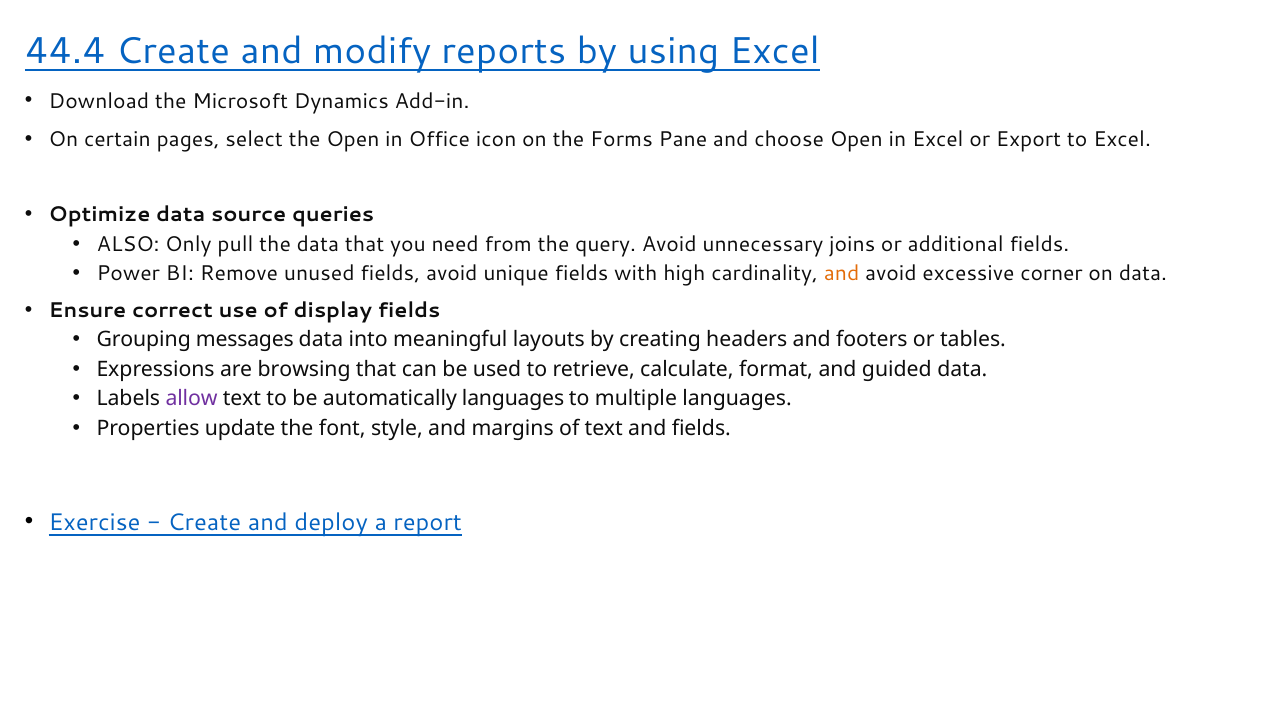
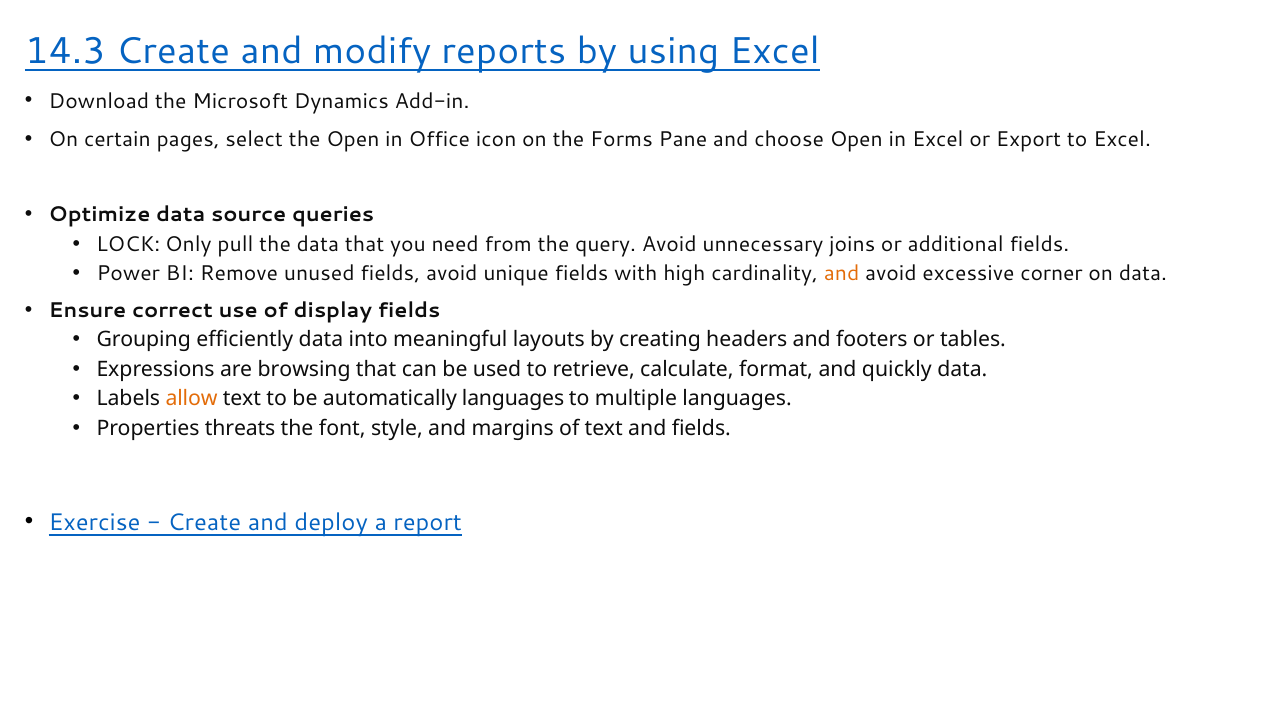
44.4: 44.4 -> 14.3
ALSO: ALSO -> LOCK
messages: messages -> efficiently
guided: guided -> quickly
allow colour: purple -> orange
update: update -> threats
